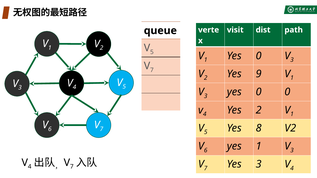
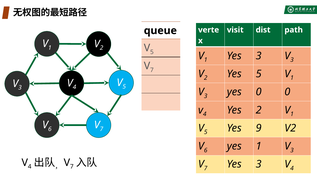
1 Yes 0: 0 -> 3
Yes 9: 9 -> 5
8: 8 -> 9
